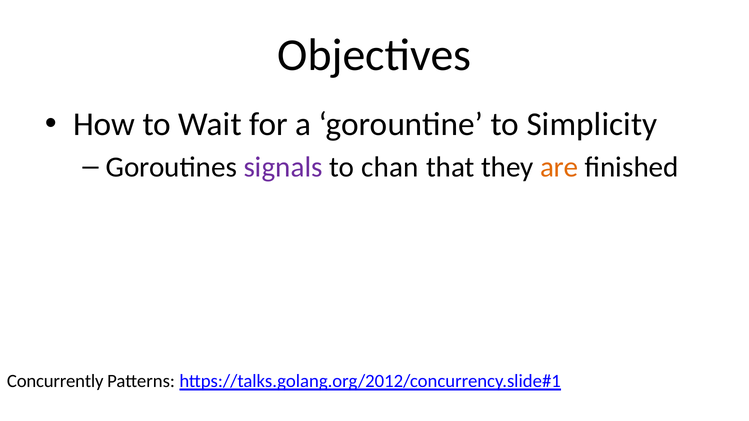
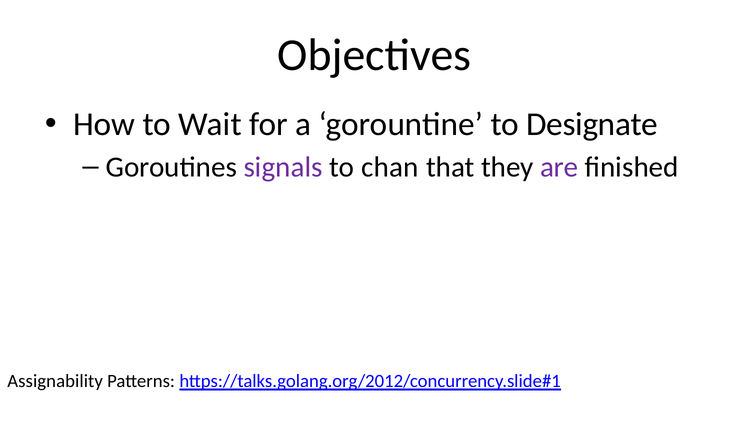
Simplicity: Simplicity -> Designate
are colour: orange -> purple
Concurrently: Concurrently -> Assignability
